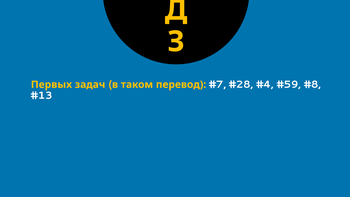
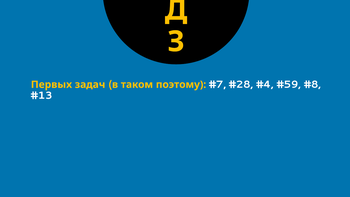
перевод: перевод -> поэтому
